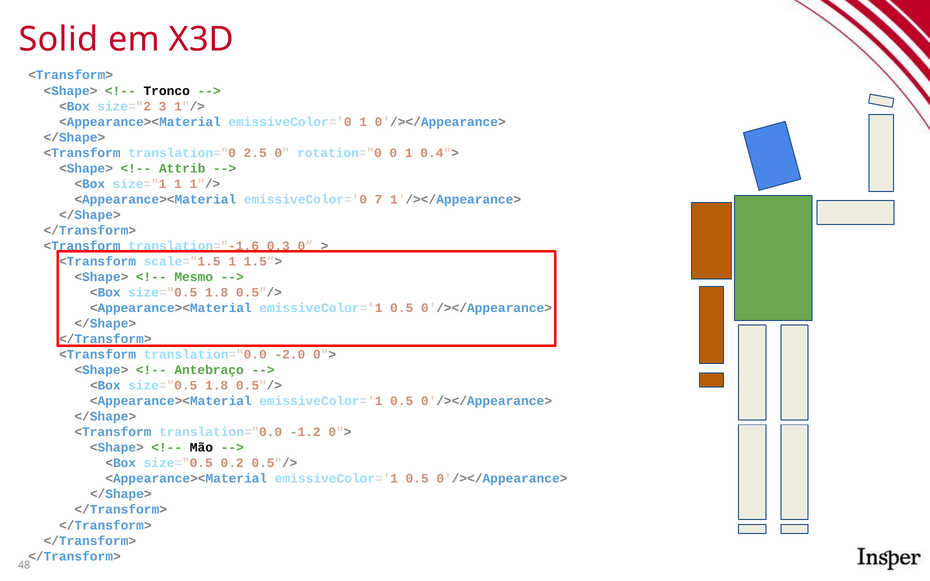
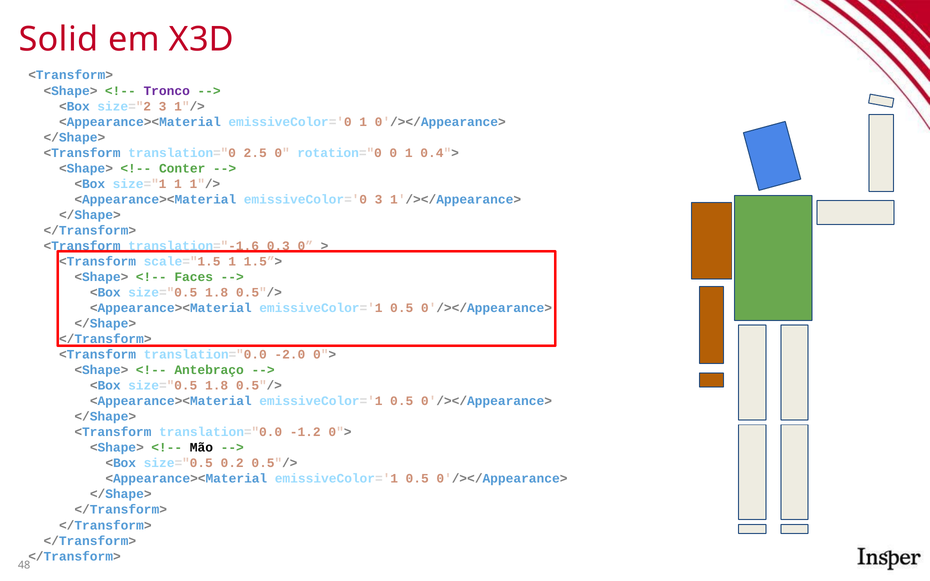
Tronco colour: black -> purple
Attrib: Attrib -> Conter
emissiveColor='0 7: 7 -> 3
Mesmo: Mesmo -> Faces
